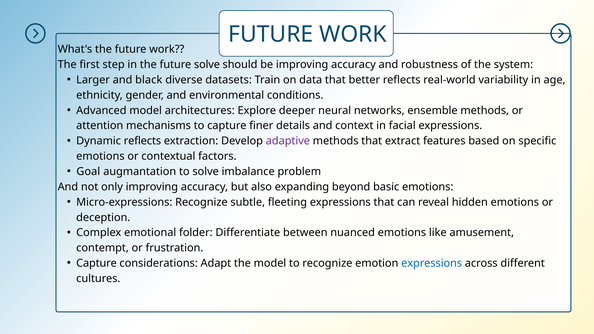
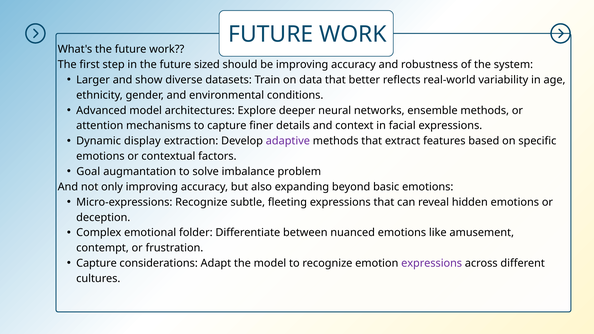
future solve: solve -> sized
black: black -> show
Dynamic reflects: reflects -> display
expressions at (432, 263) colour: blue -> purple
